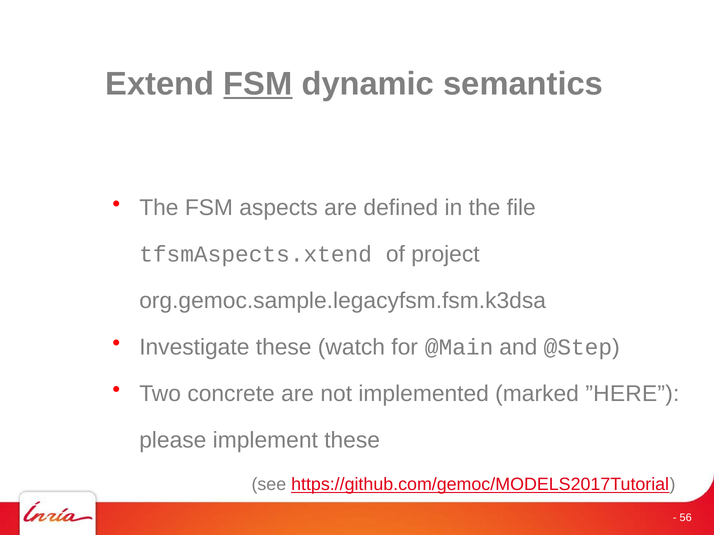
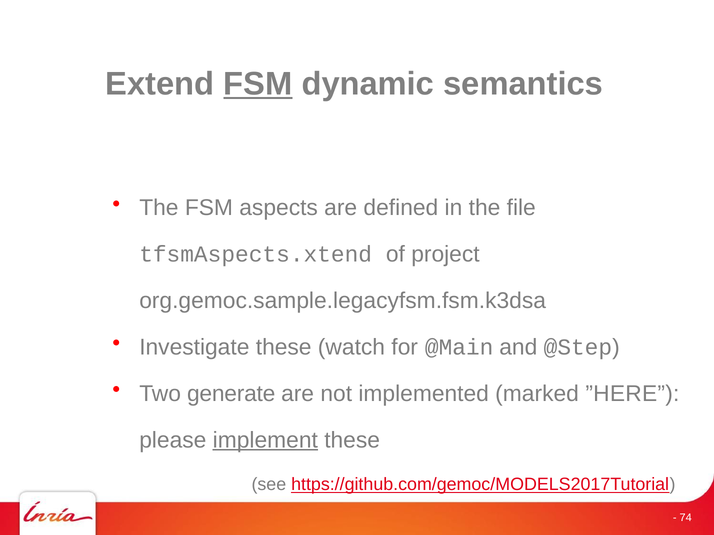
concrete: concrete -> generate
implement underline: none -> present
56: 56 -> 74
